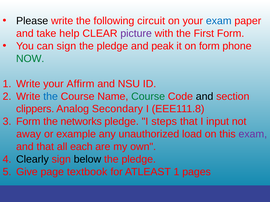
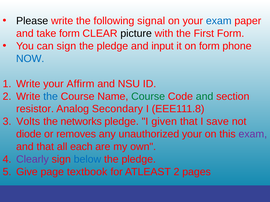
circuit: circuit -> signal
take help: help -> form
picture colour: purple -> black
peak: peak -> input
NOW colour: green -> blue
and at (205, 97) colour: black -> green
clippers: clippers -> resistor
Form at (28, 122): Form -> Volts
steps: steps -> given
input: input -> save
away: away -> diode
example: example -> removes
unauthorized load: load -> your
Clearly colour: black -> purple
below colour: black -> blue
ATLEAST 1: 1 -> 2
